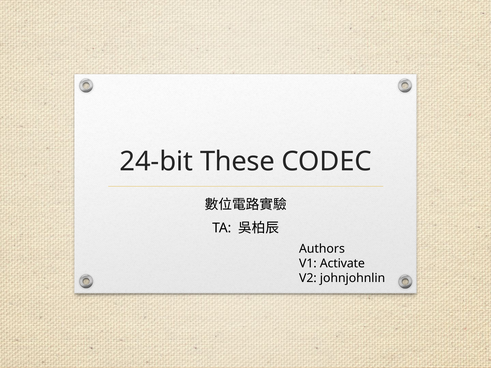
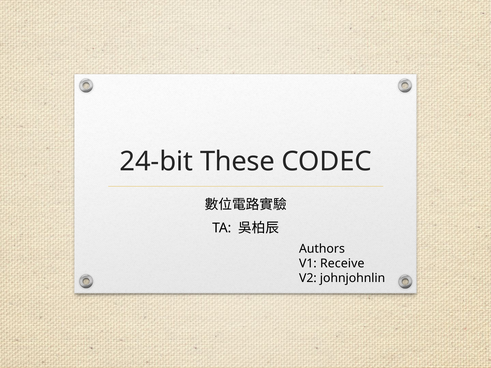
Activate: Activate -> Receive
